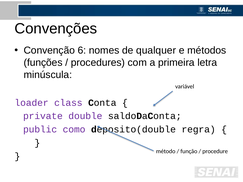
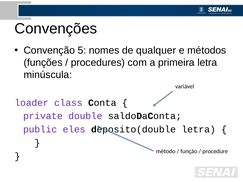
6: 6 -> 5
como: como -> eles
regra at (199, 130): regra -> letra
